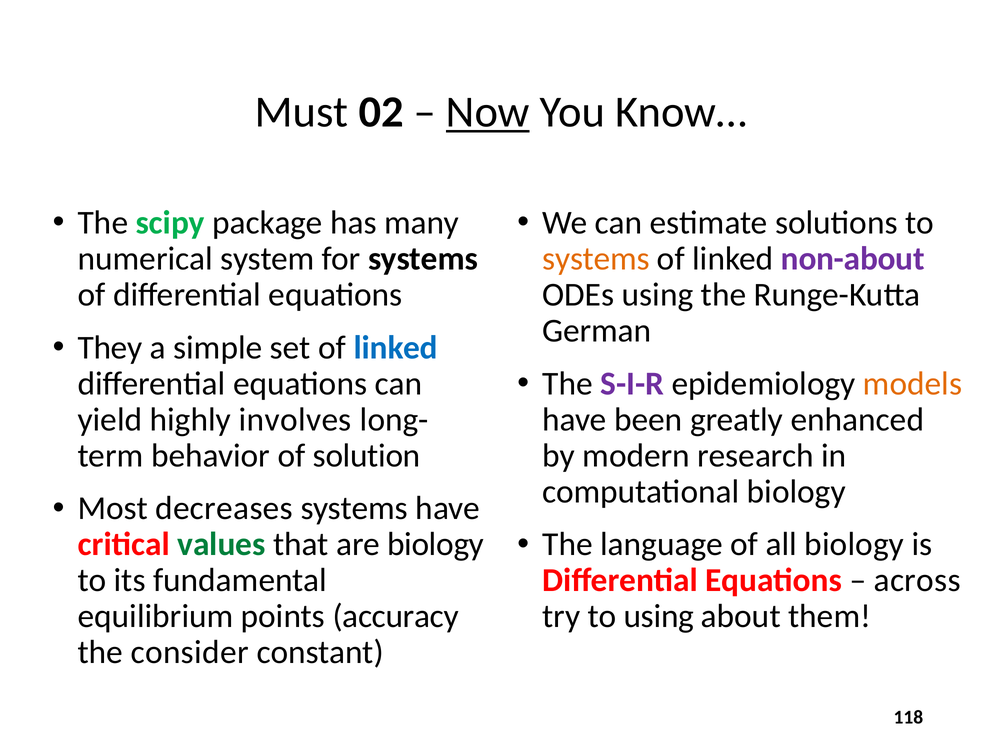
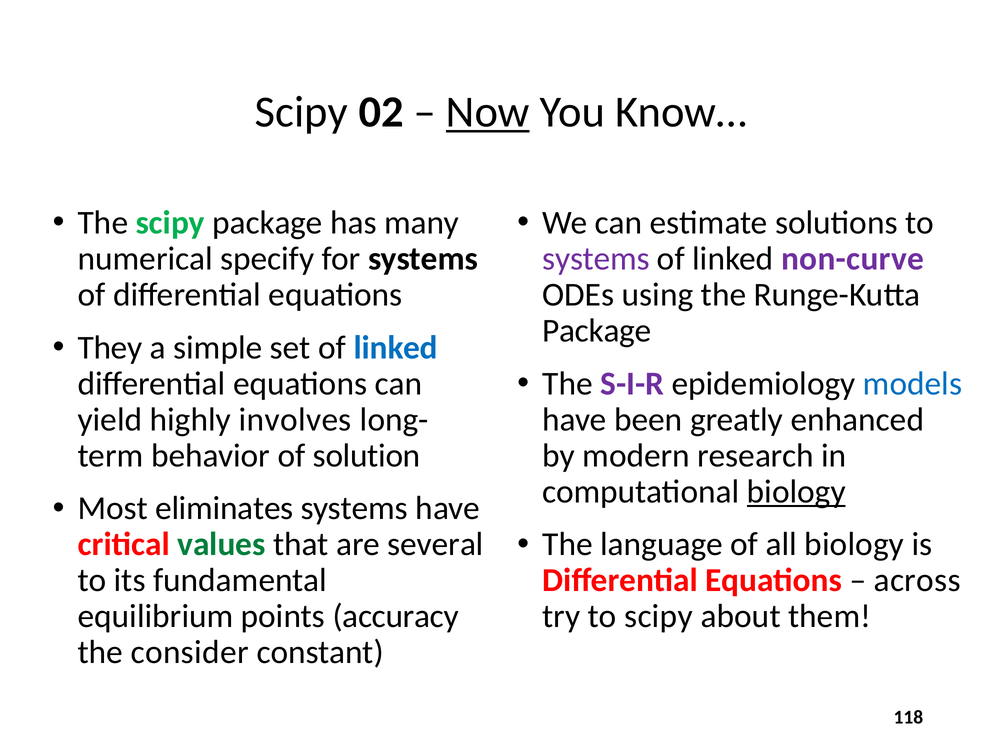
Must at (301, 112): Must -> Scipy
system: system -> specify
systems at (596, 259) colour: orange -> purple
non-about: non-about -> non-curve
German at (597, 331): German -> Package
models colour: orange -> blue
biology at (796, 492) underline: none -> present
decreases: decreases -> eliminates
are biology: biology -> several
to using: using -> scipy
